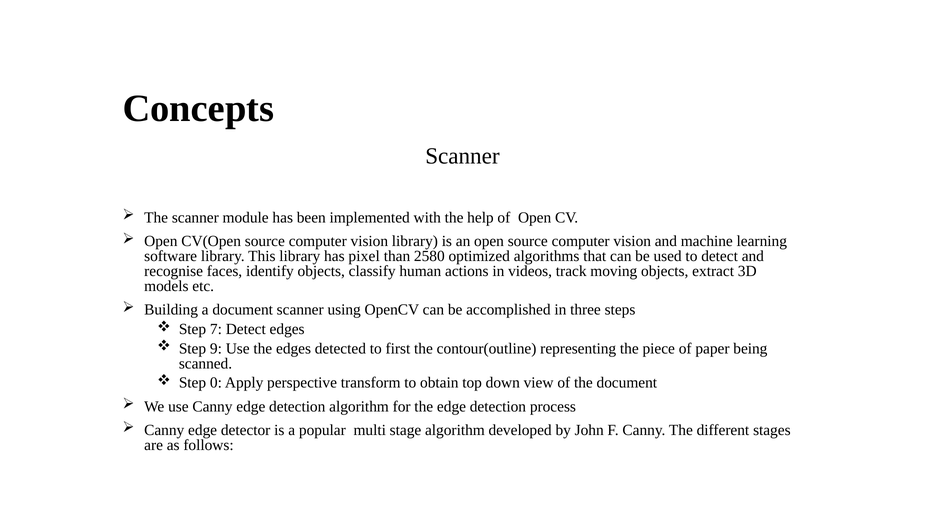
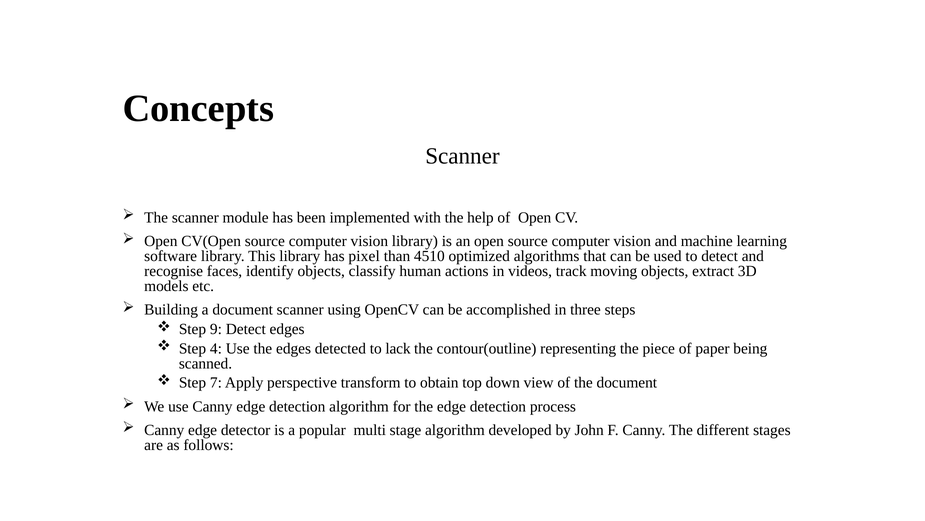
2580: 2580 -> 4510
7: 7 -> 9
9: 9 -> 4
first: first -> lack
0: 0 -> 7
